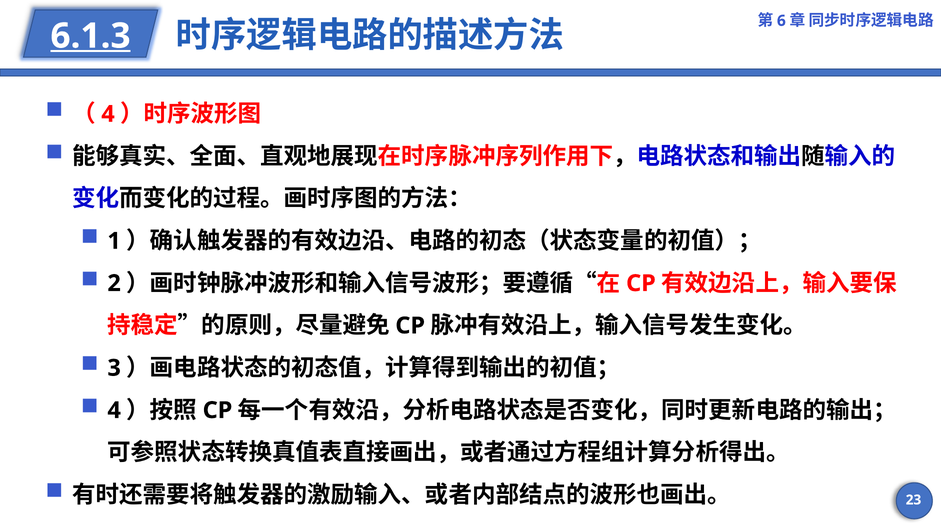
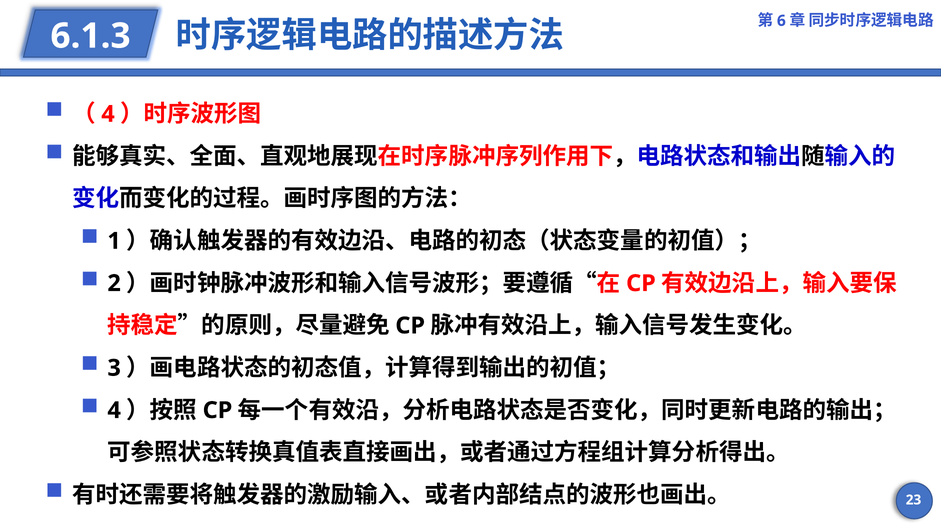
6.1.3 underline: present -> none
